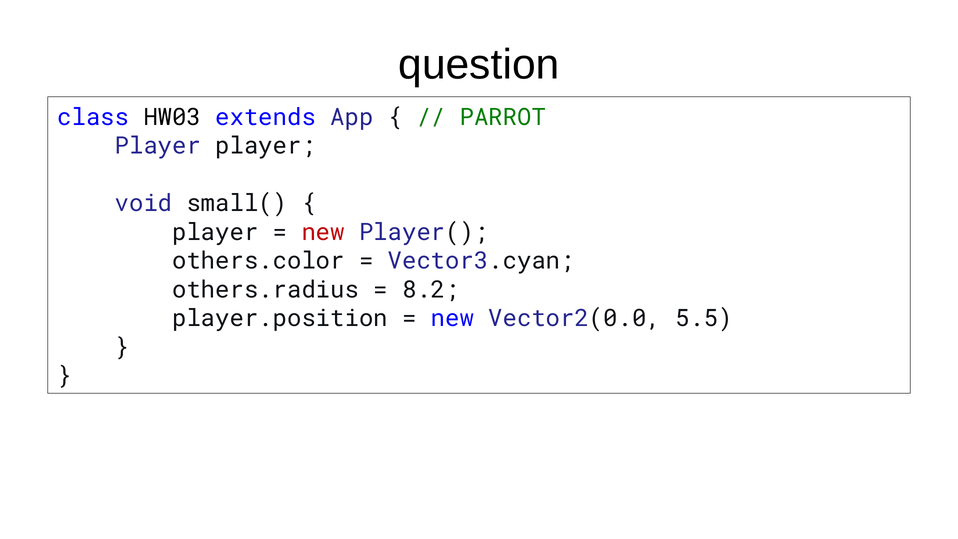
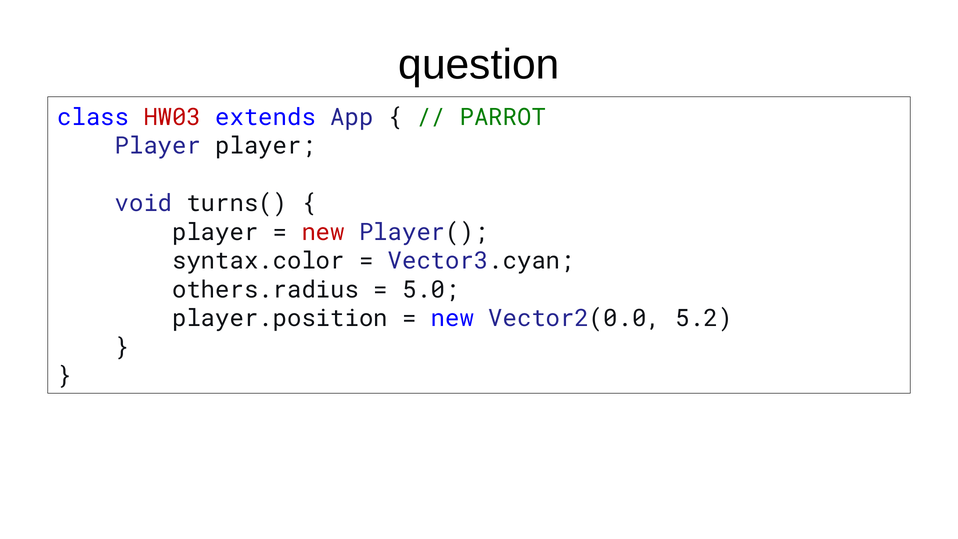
HW03 colour: black -> red
small(: small( -> turns(
others.color: others.color -> syntax.color
8.2: 8.2 -> 5.0
5.5: 5.5 -> 5.2
